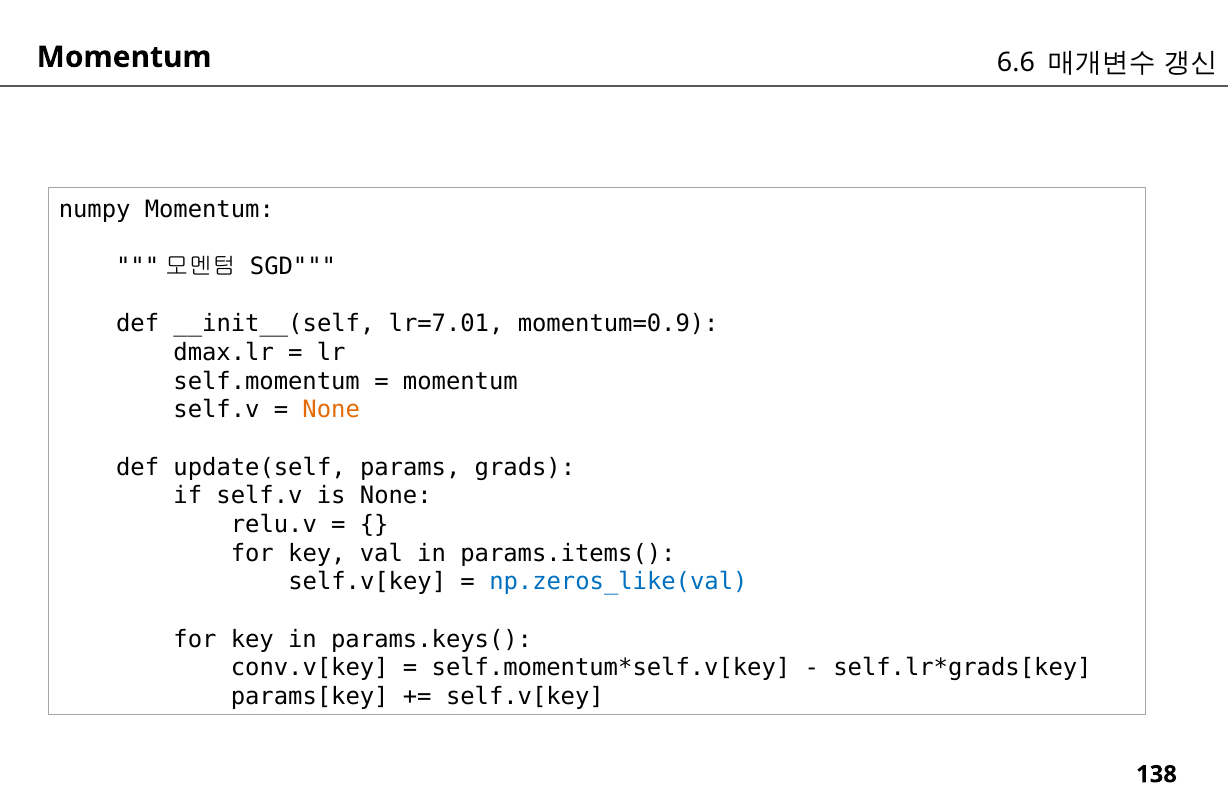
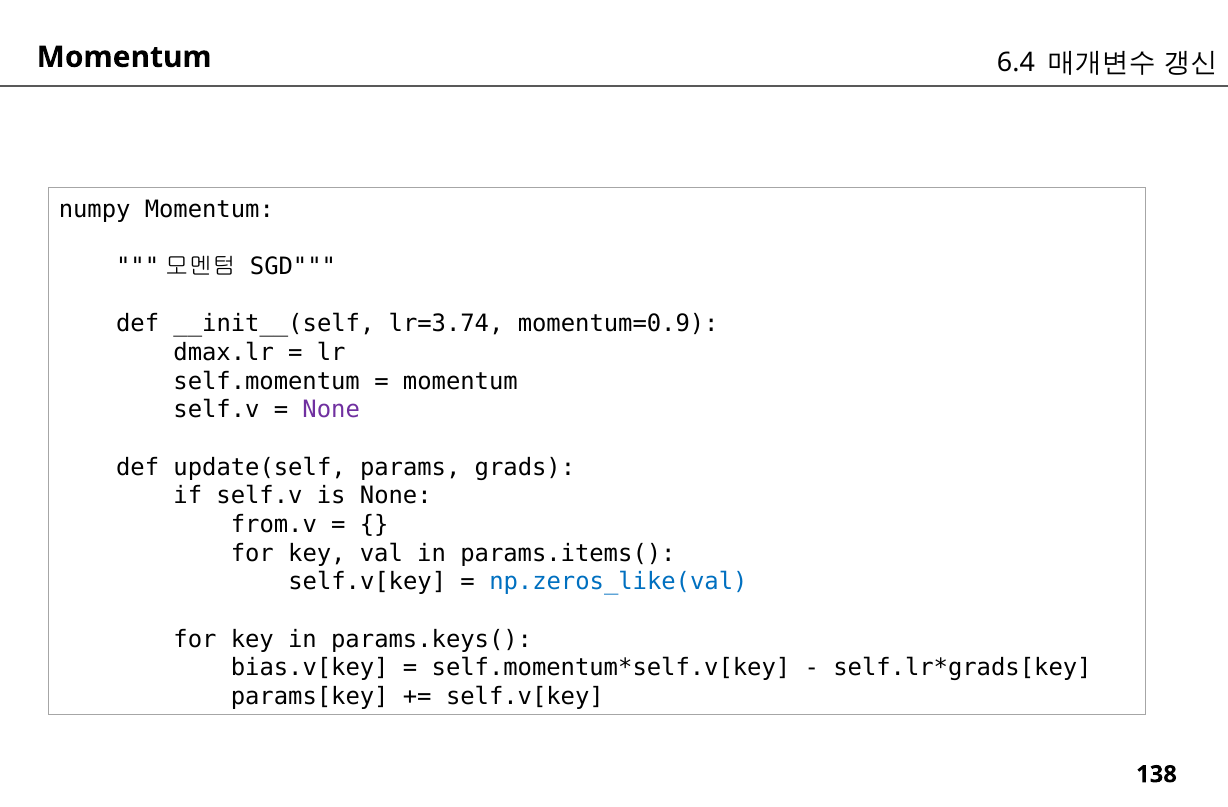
6.6: 6.6 -> 6.4
lr=7.01: lr=7.01 -> lr=3.74
None at (331, 410) colour: orange -> purple
relu.v: relu.v -> from.v
conv.v[key: conv.v[key -> bias.v[key
